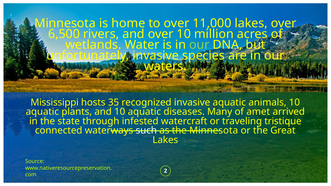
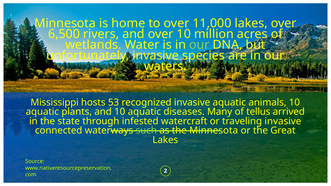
35: 35 -> 53
amet: amet -> tellus
traveling tristique: tristique -> invasive
such colour: white -> light green
